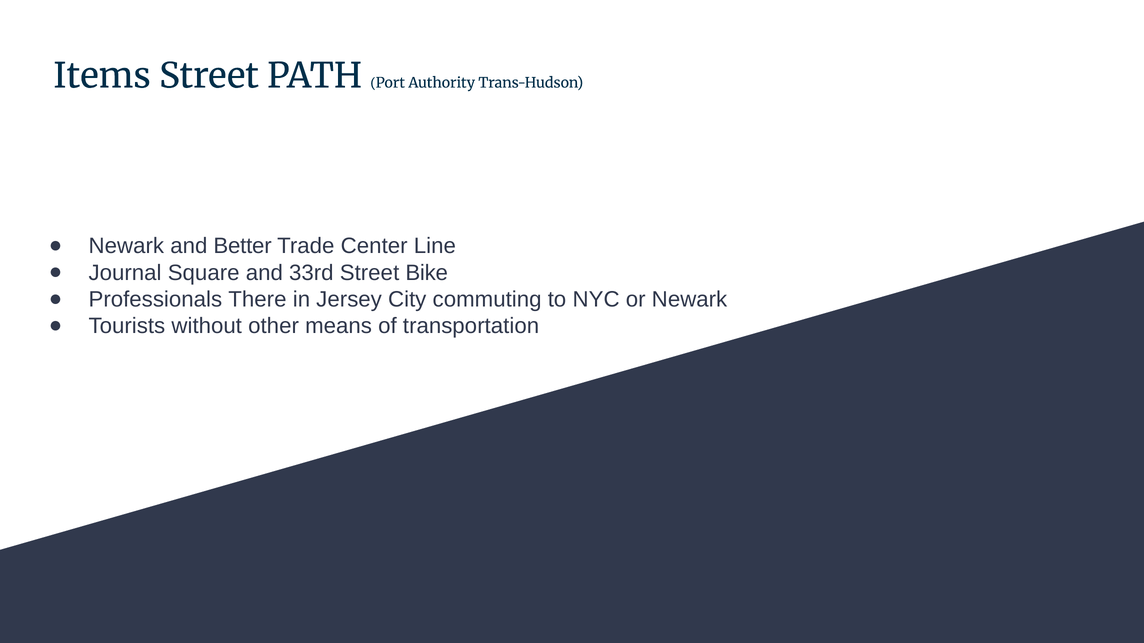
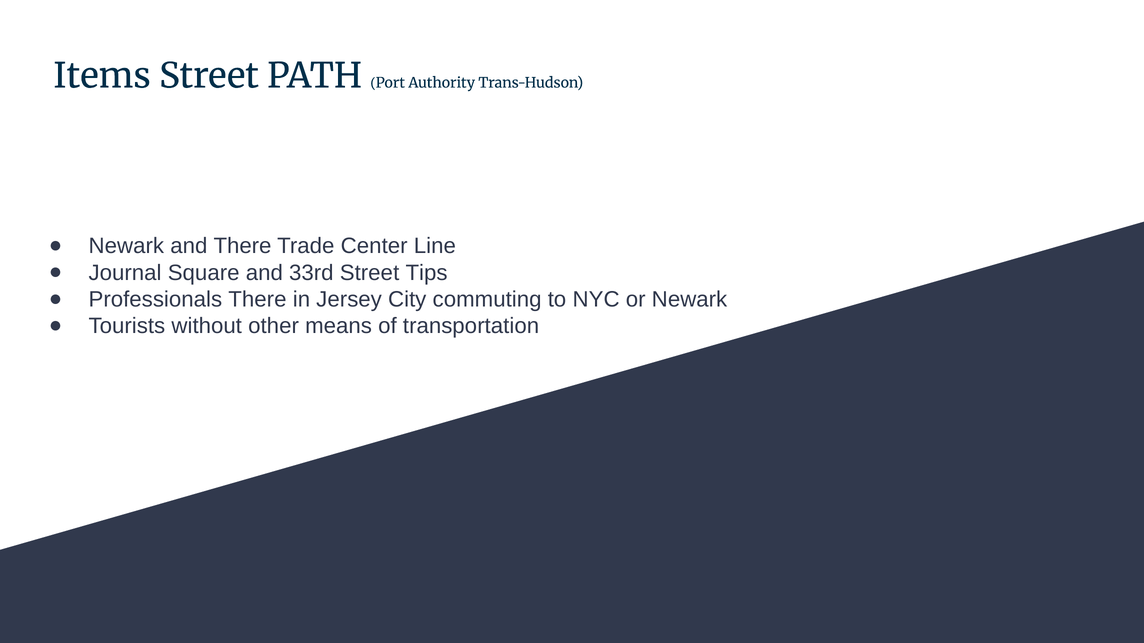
and Better: Better -> There
Bike: Bike -> Tips
